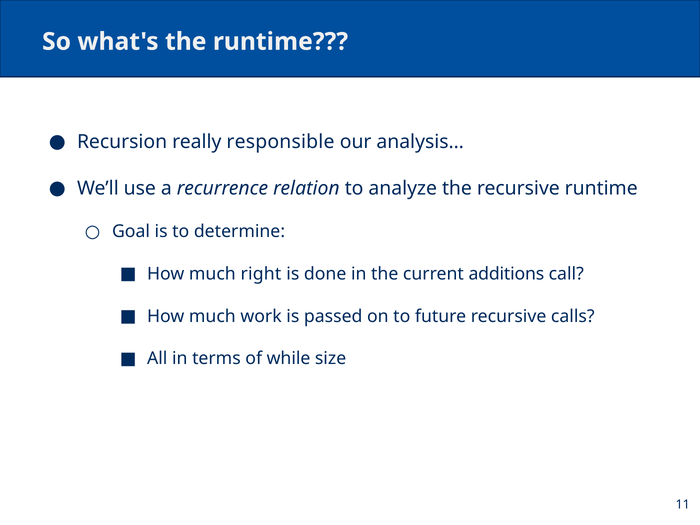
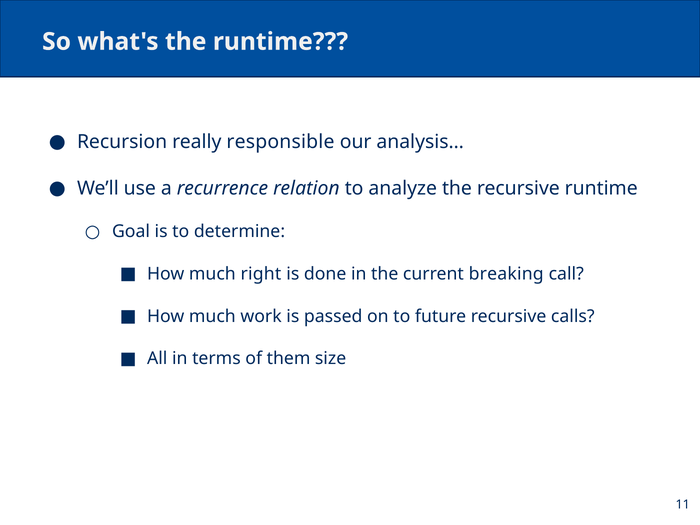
additions: additions -> breaking
while: while -> them
